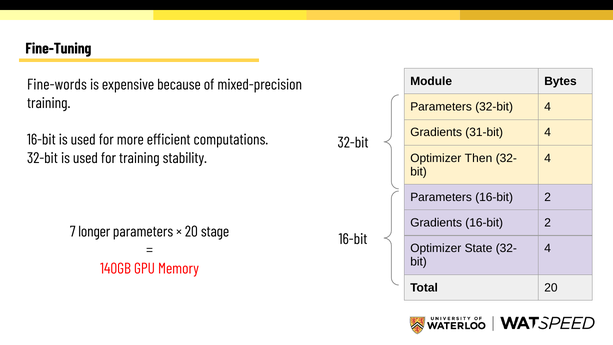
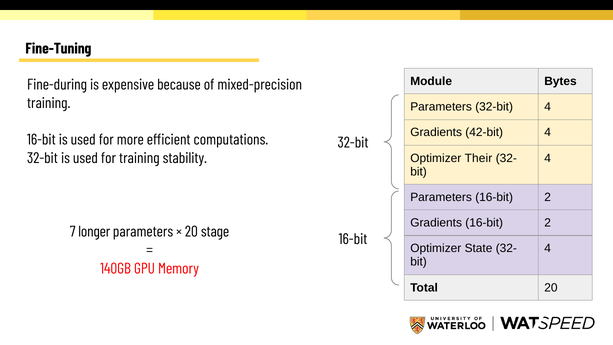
Fine-words: Fine-words -> Fine-during
31-bit: 31-bit -> 42-bit
Then: Then -> Their
